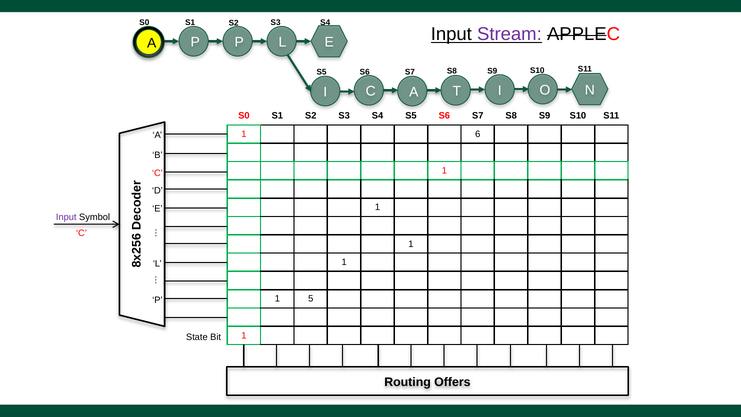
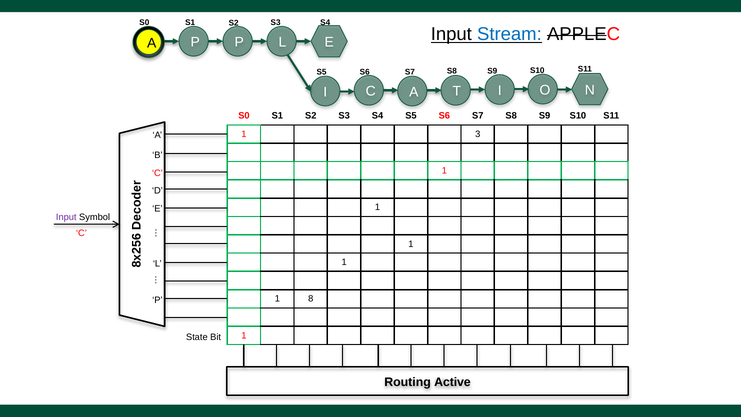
Stream colour: purple -> blue
1 6: 6 -> 3
1 5: 5 -> 8
Offers: Offers -> Active
